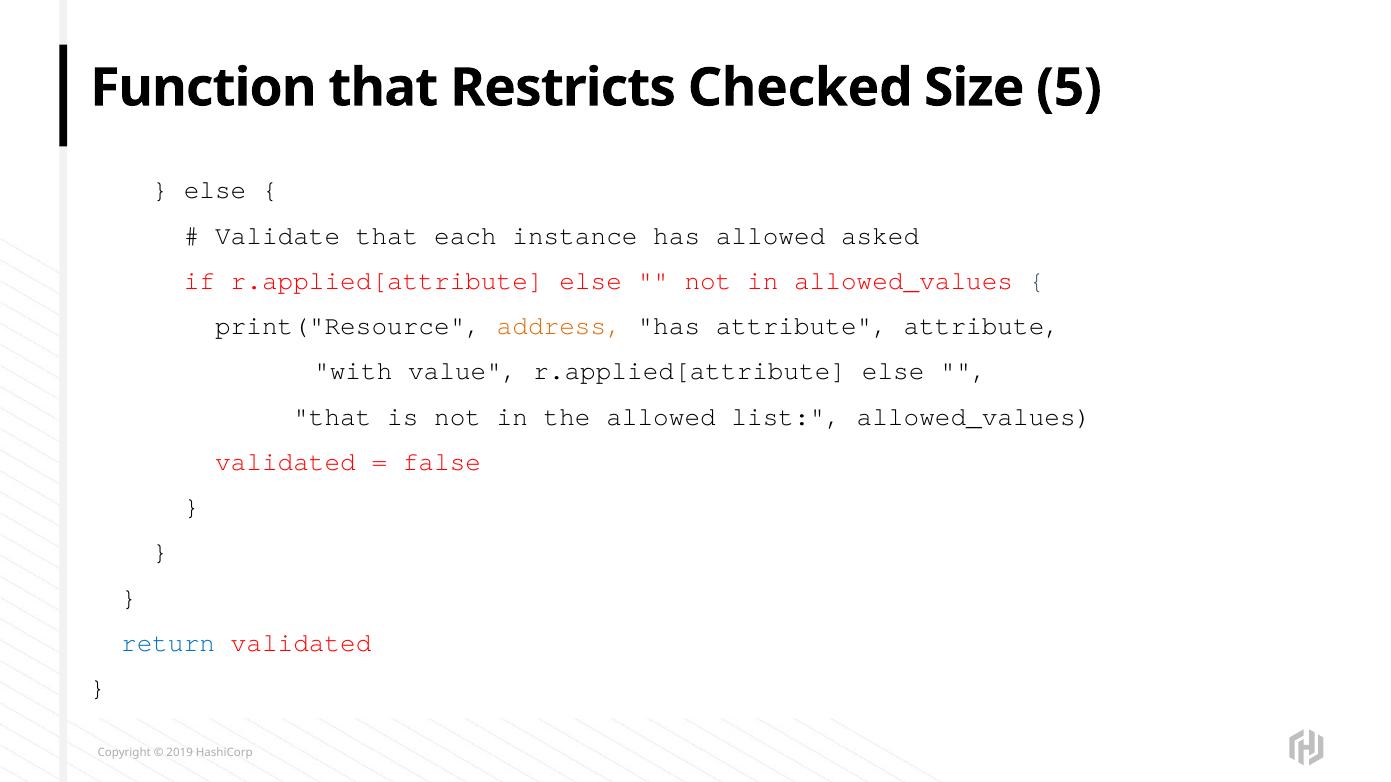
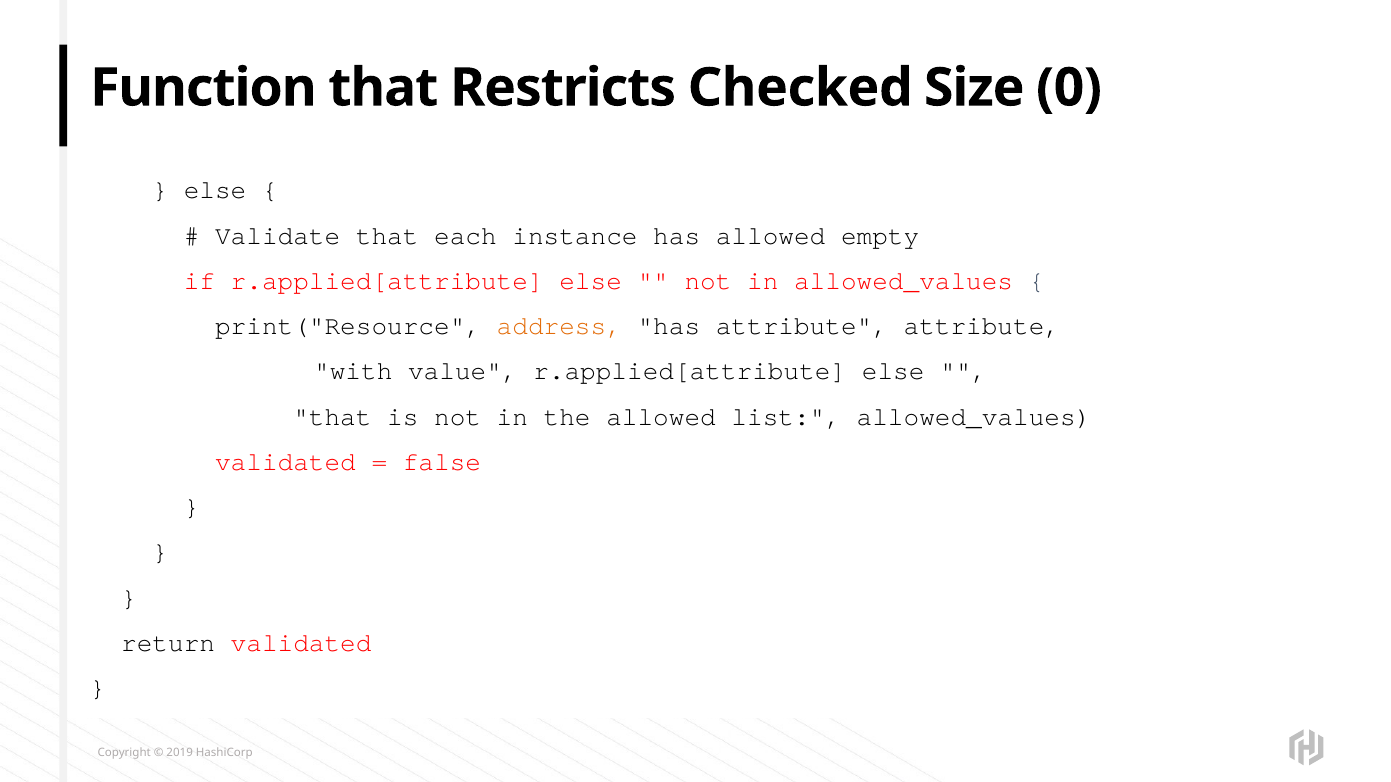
5: 5 -> 0
asked: asked -> empty
return colour: blue -> black
